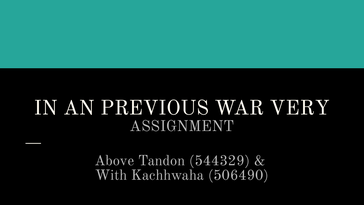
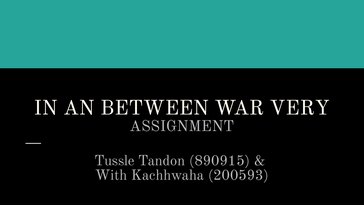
PREVIOUS: PREVIOUS -> BETWEEN
Above: Above -> Tussle
544329: 544329 -> 890915
506490: 506490 -> 200593
